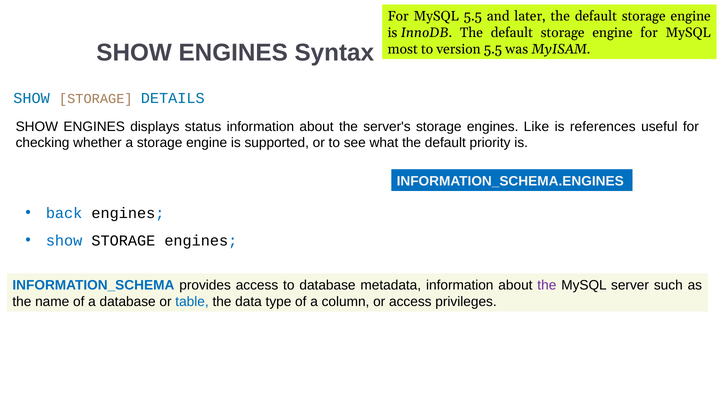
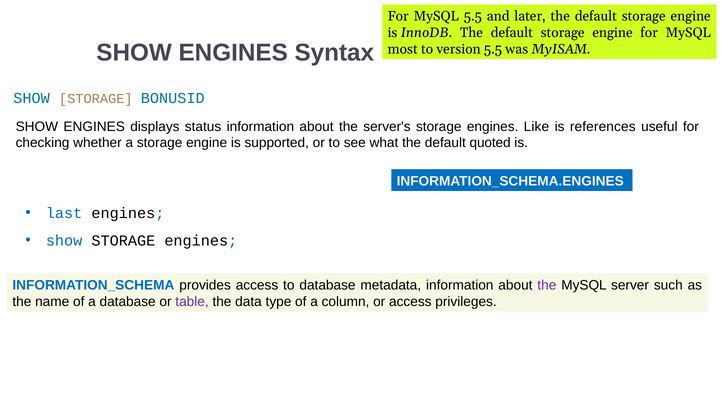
DETAILS: DETAILS -> BONUSID
priority: priority -> quoted
back: back -> last
table colour: blue -> purple
